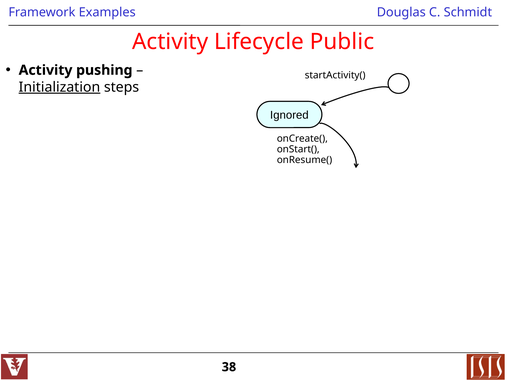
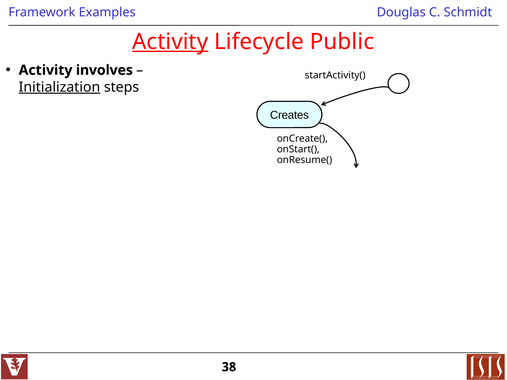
Activity at (170, 42) underline: none -> present
pushing: pushing -> involves
Ignored: Ignored -> Creates
